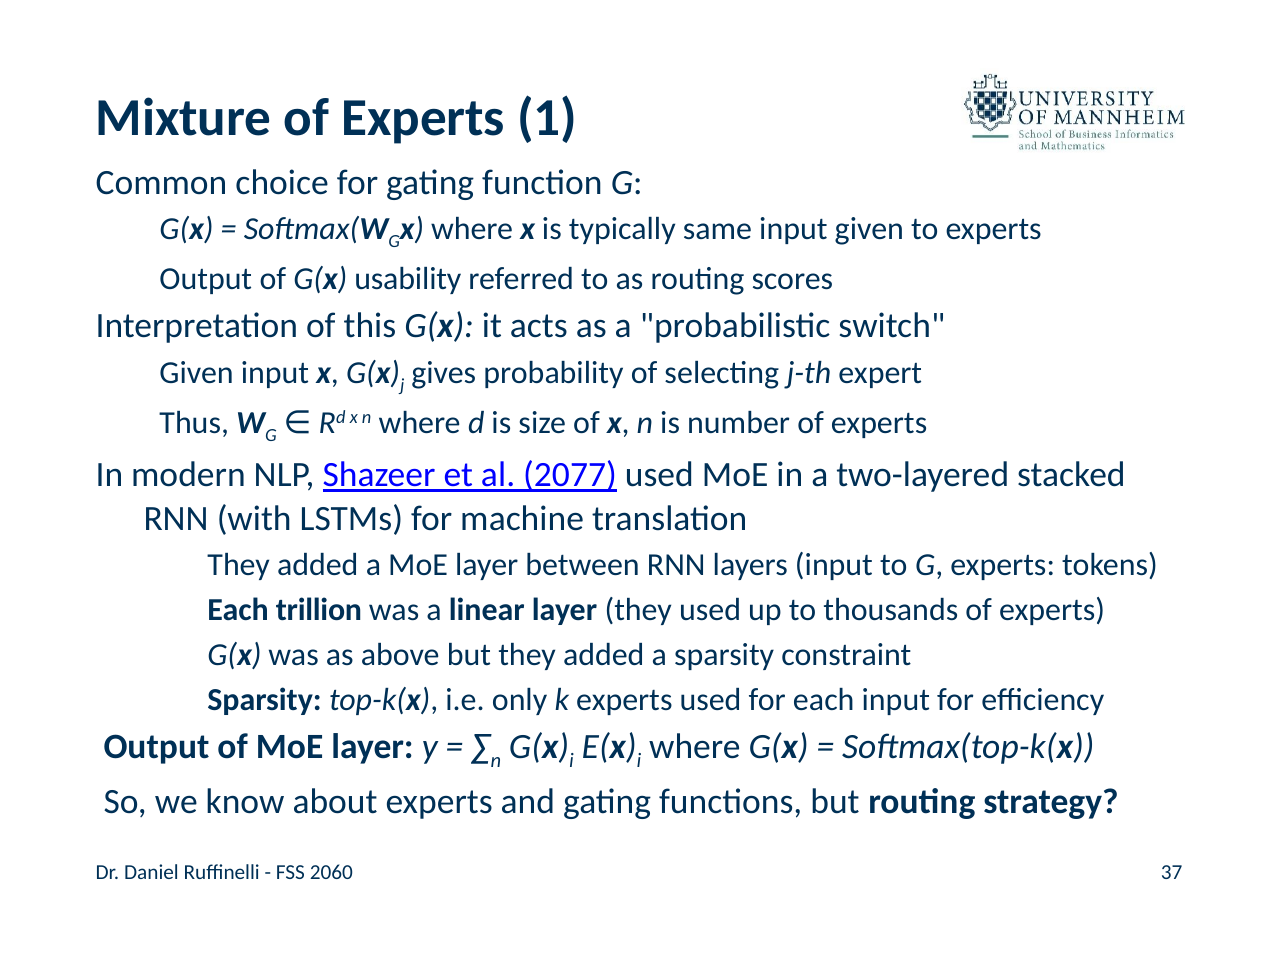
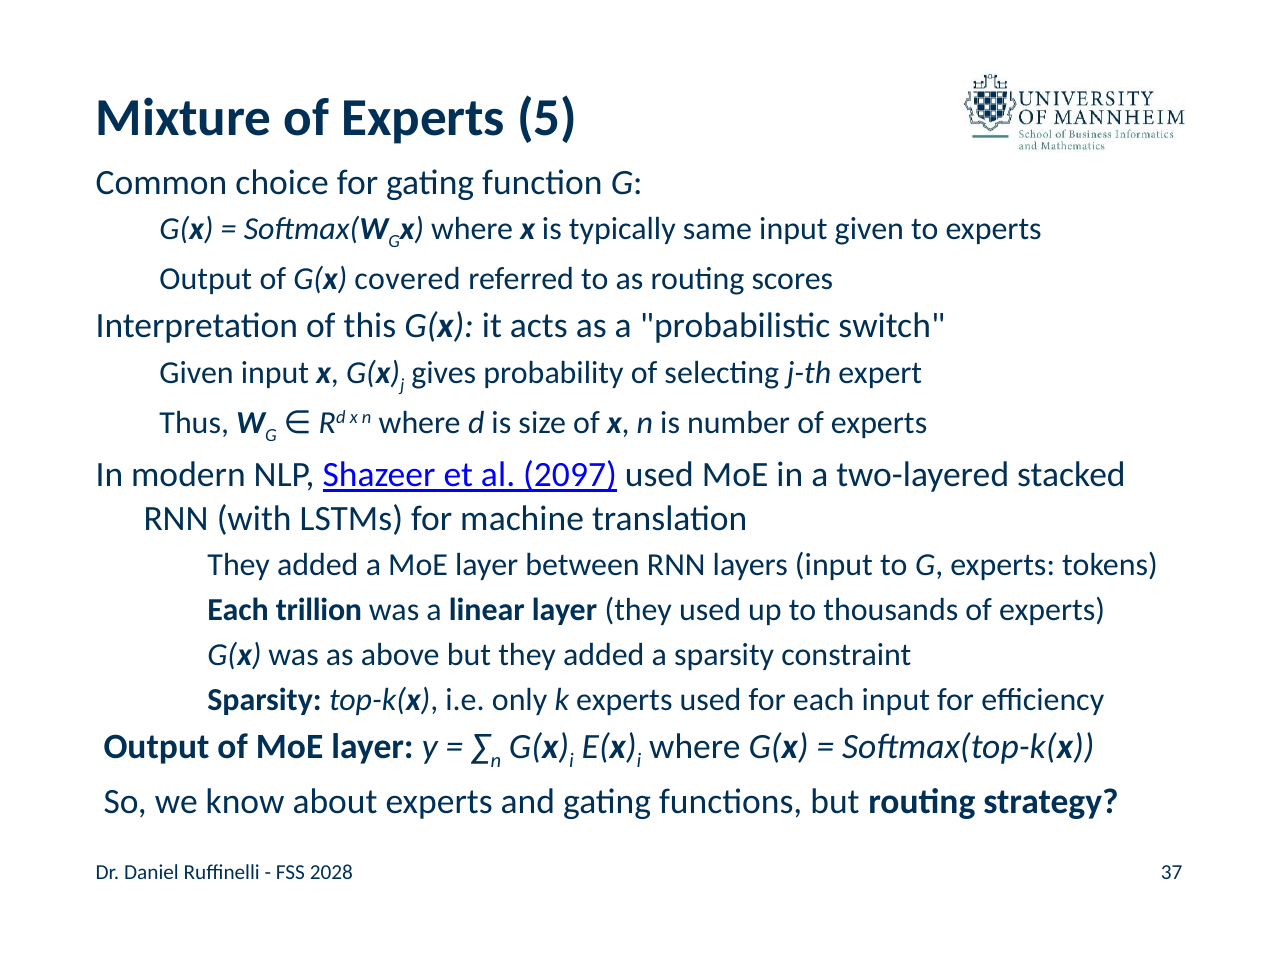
1: 1 -> 5
usability: usability -> covered
2077: 2077 -> 2097
2060: 2060 -> 2028
